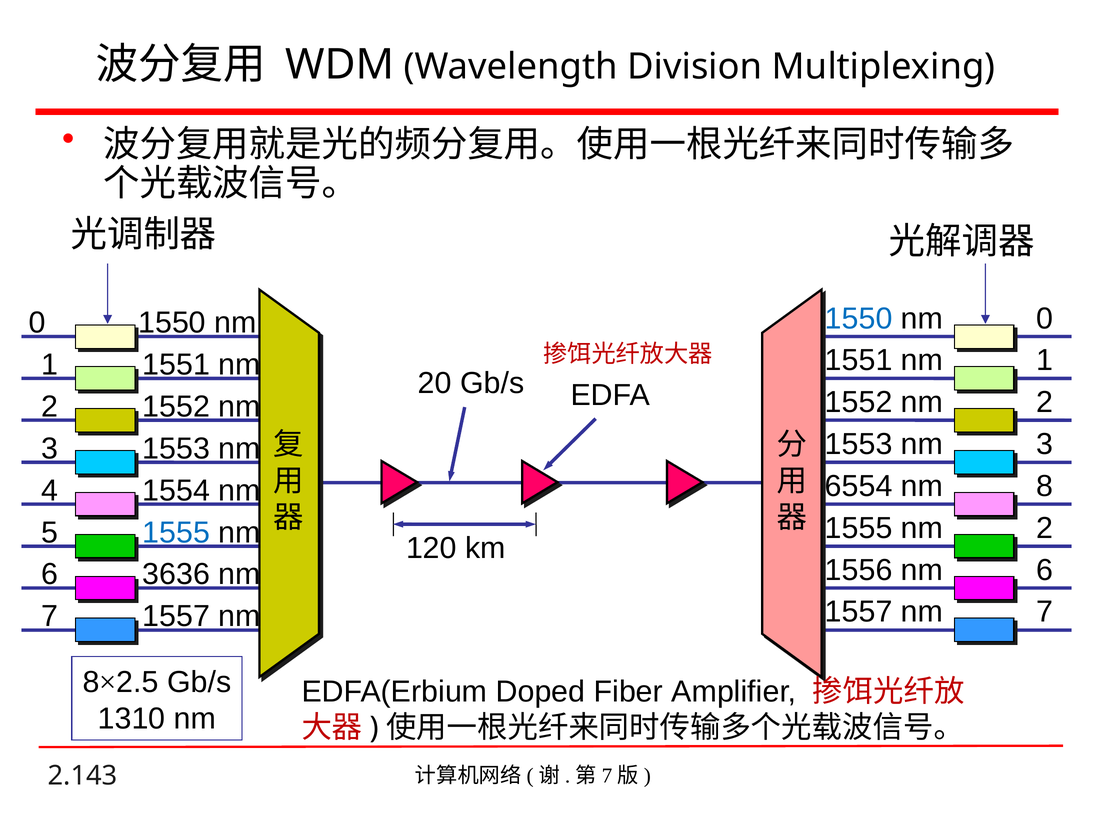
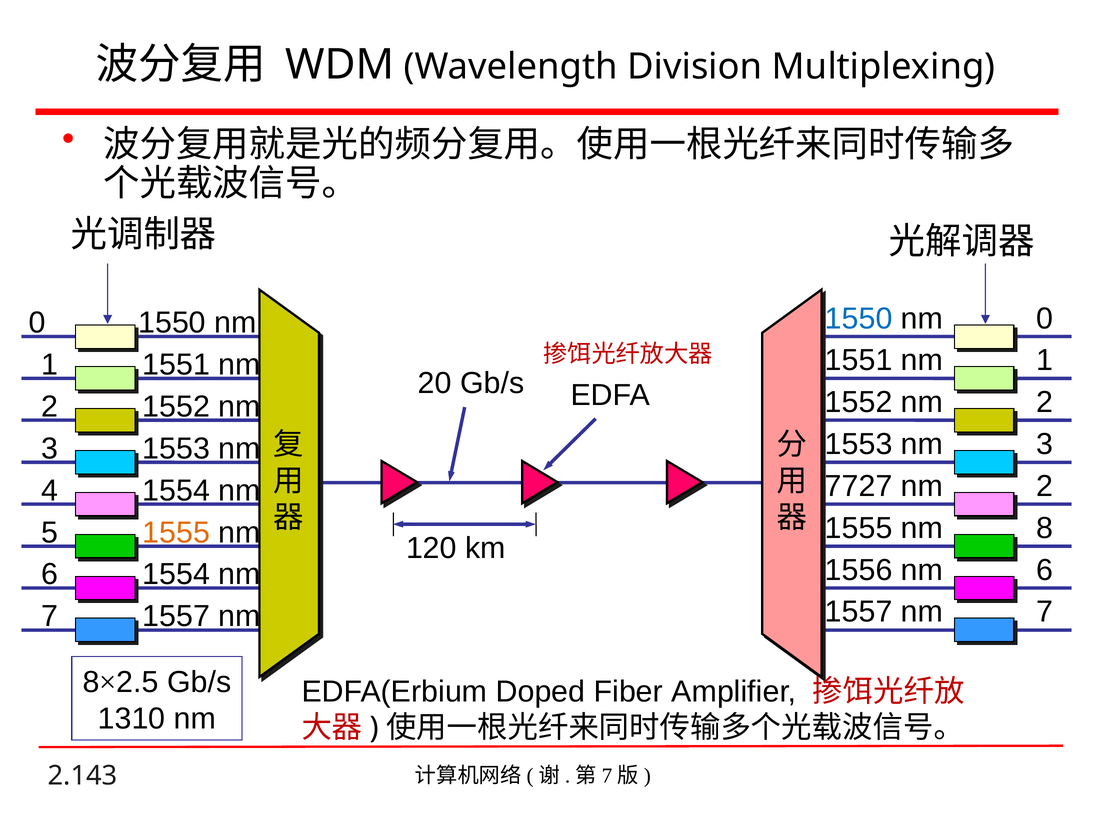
6554: 6554 -> 7727
8 at (1045, 486): 8 -> 2
1555 nm 2: 2 -> 8
1555 at (176, 532) colour: blue -> orange
6 3636: 3636 -> 1554
